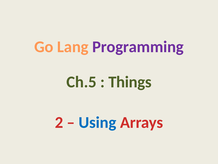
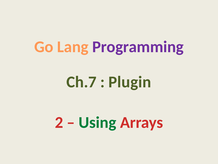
Ch.5: Ch.5 -> Ch.7
Things: Things -> Plugin
Using colour: blue -> green
